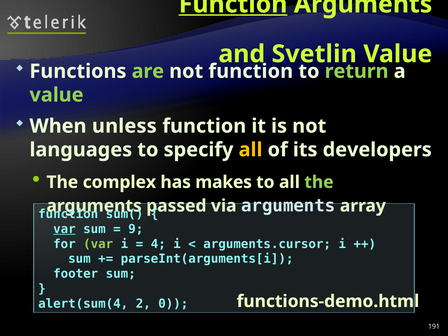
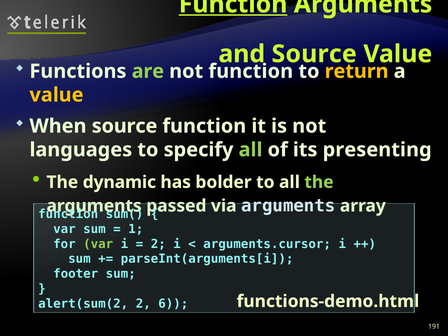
and Svetlin: Svetlin -> Source
return colour: light green -> yellow
value at (56, 95) colour: light green -> yellow
When unless: unless -> source
all at (250, 150) colour: yellow -> light green
developers: developers -> presenting
complex: complex -> dynamic
makes: makes -> bolder
var at (64, 229) underline: present -> none
9: 9 -> 1
4 at (158, 244): 4 -> 2
alert(sum(4: alert(sum(4 -> alert(sum(2
0: 0 -> 6
